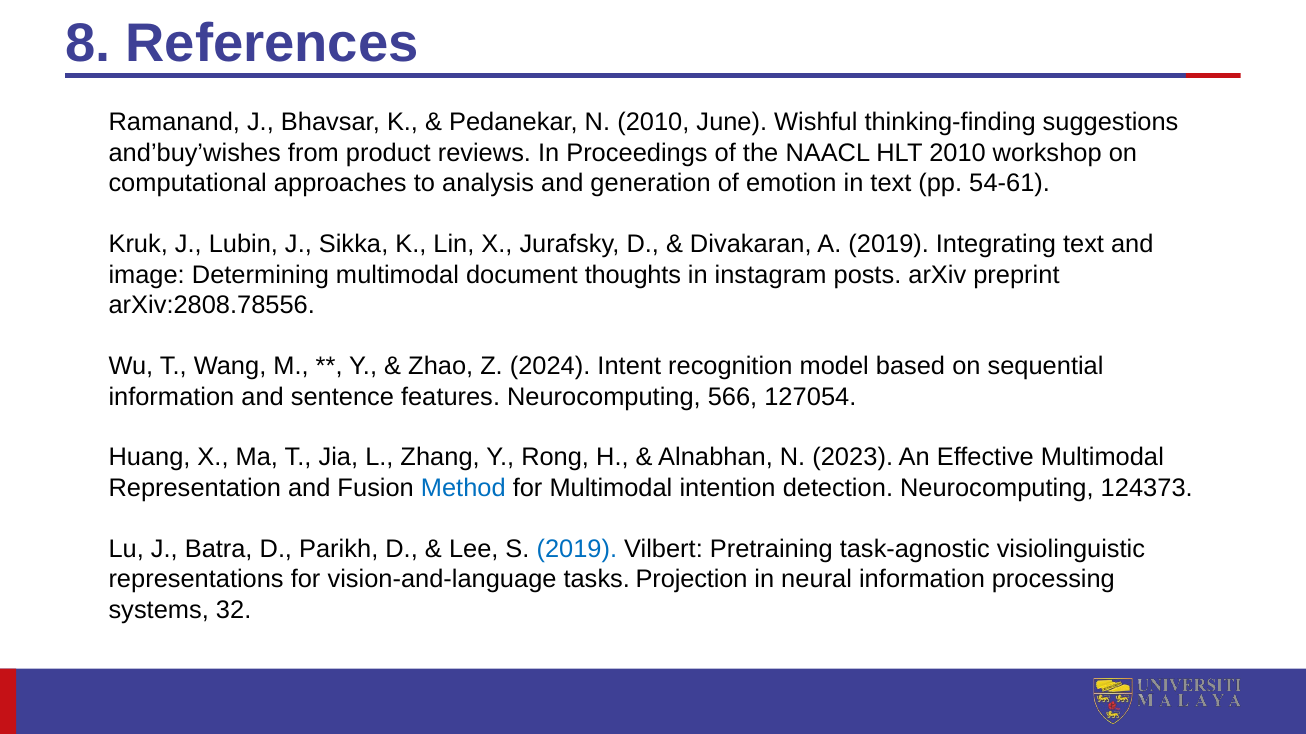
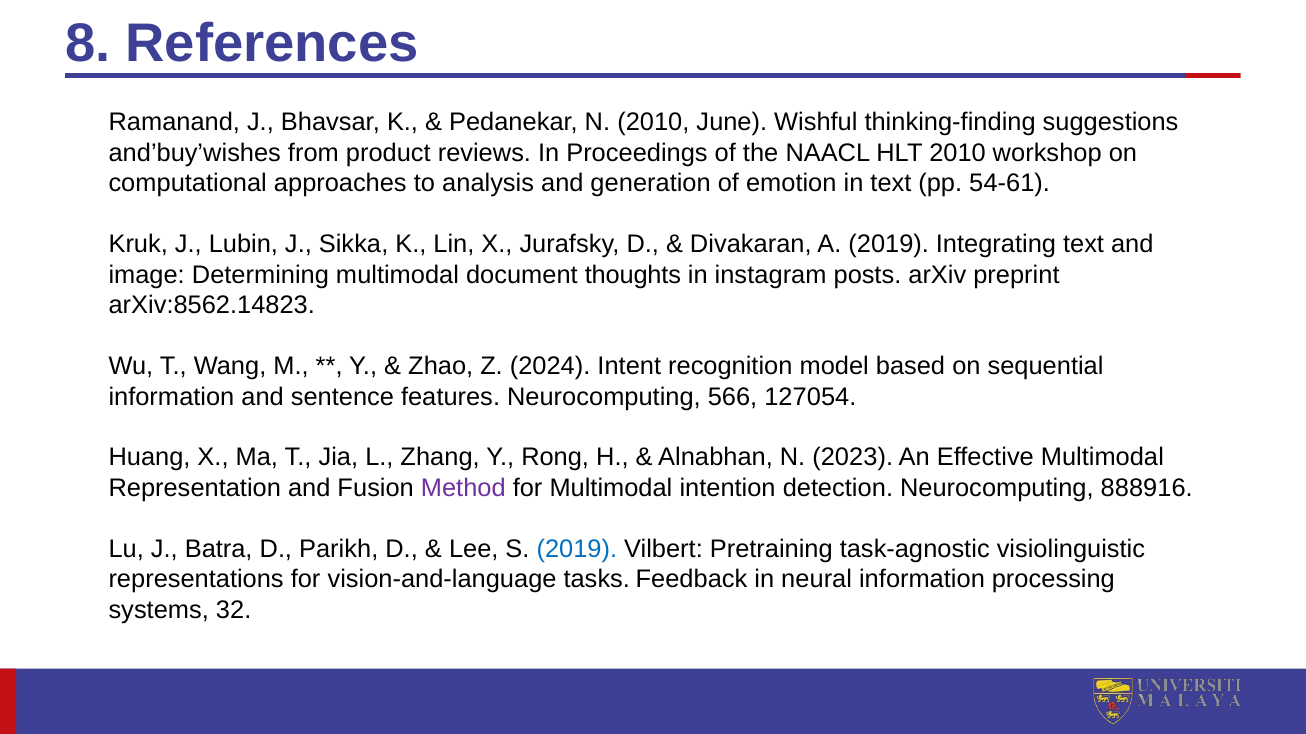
arXiv:2808.78556: arXiv:2808.78556 -> arXiv:8562.14823
Method colour: blue -> purple
124373: 124373 -> 888916
Projection: Projection -> Feedback
